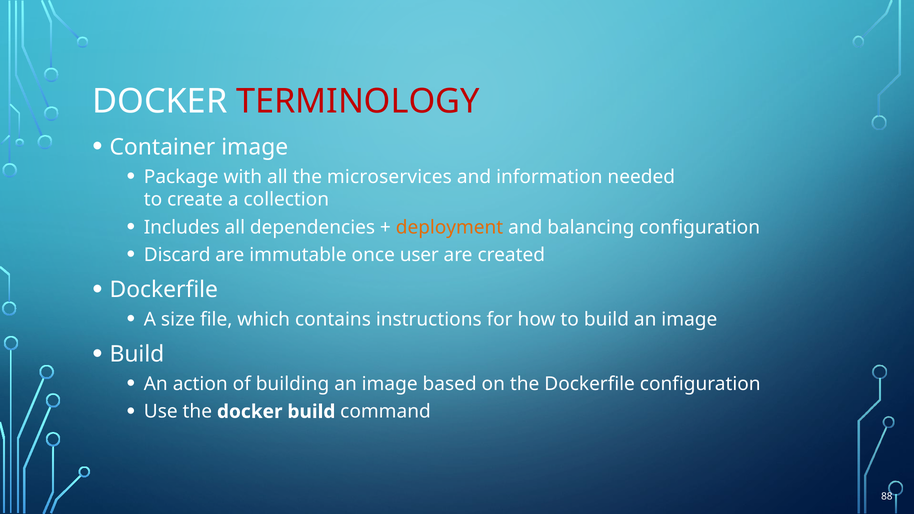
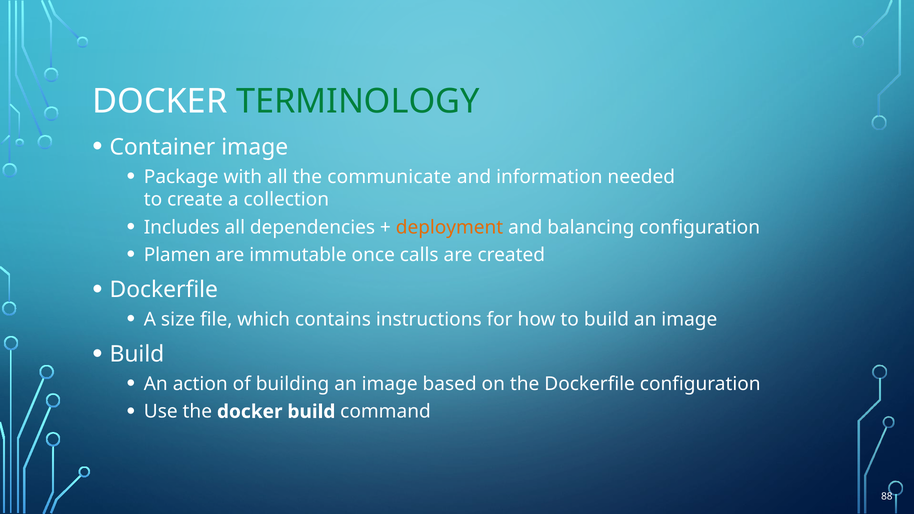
TERMINOLOGY colour: red -> green
microservices: microservices -> communicate
Discard: Discard -> Plamen
user: user -> calls
